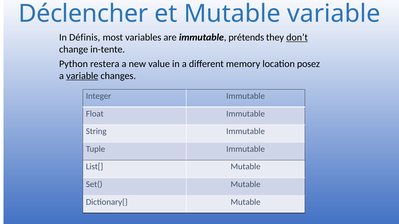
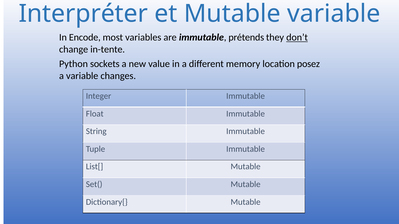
Déclencher: Déclencher -> Interpréter
Définis: Définis -> Encode
restera: restera -> sockets
variable at (82, 76) underline: present -> none
